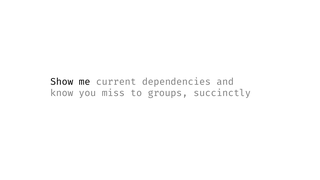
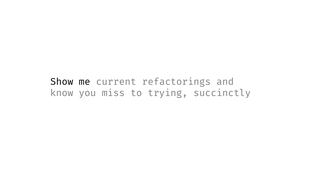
dependencies: dependencies -> refactorings
groups: groups -> trying
